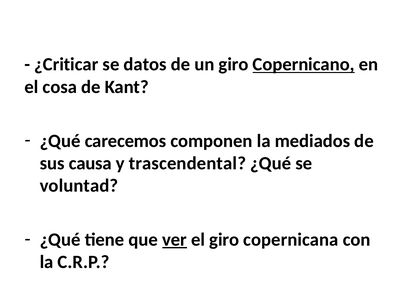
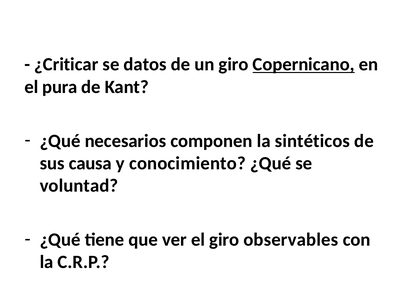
cosa: cosa -> pura
carecemos: carecemos -> necesarios
mediados: mediados -> sintéticos
trascendental: trascendental -> conocimiento
ver underline: present -> none
copernicana: copernicana -> observables
